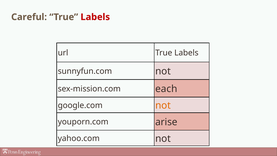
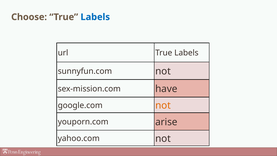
Careful: Careful -> Choose
Labels at (95, 17) colour: red -> blue
each: each -> have
